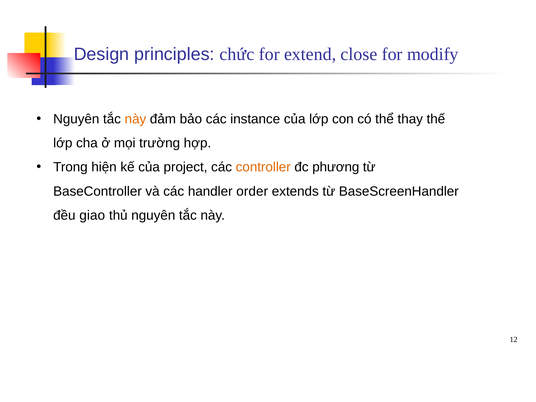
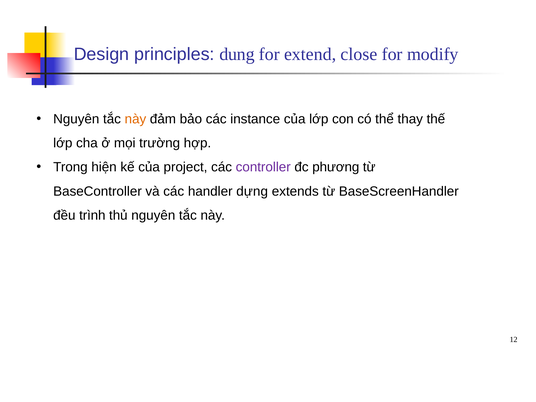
chức: chức -> dung
controller colour: orange -> purple
order: order -> dựng
giao: giao -> trình
